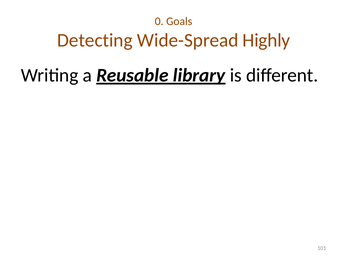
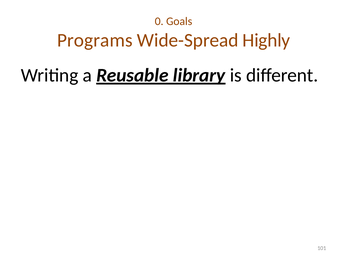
Detecting: Detecting -> Programs
